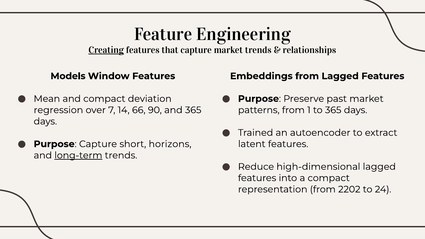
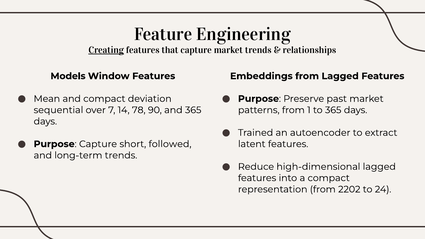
regression: regression -> sequential
66: 66 -> 78
horizons: horizons -> followed
long-term underline: present -> none
